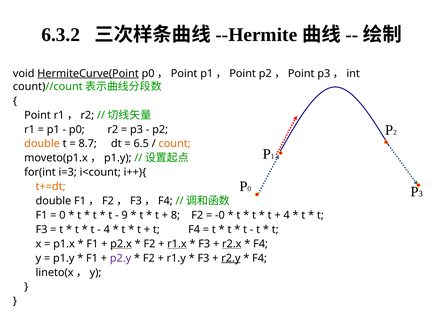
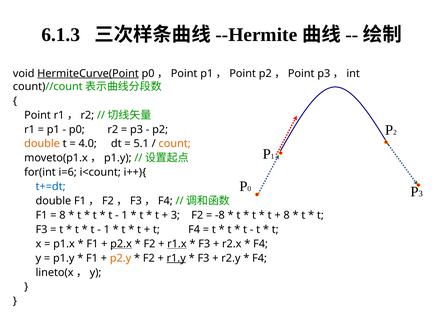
6.3.2: 6.3.2 -> 6.1.3
8.7: 8.7 -> 4.0
6.5: 6.5 -> 5.1
i=3: i=3 -> i=6
t+=dt colour: orange -> blue
0 at (62, 215): 0 -> 8
9 at (125, 215): 9 -> 1
8 at (175, 215): 8 -> 3
-0: -0 -> -8
4 at (287, 215): 4 -> 8
4 at (107, 230): 4 -> 1
r2.x underline: present -> none
p2.y colour: purple -> orange
r1.y underline: none -> present
r2.y underline: present -> none
